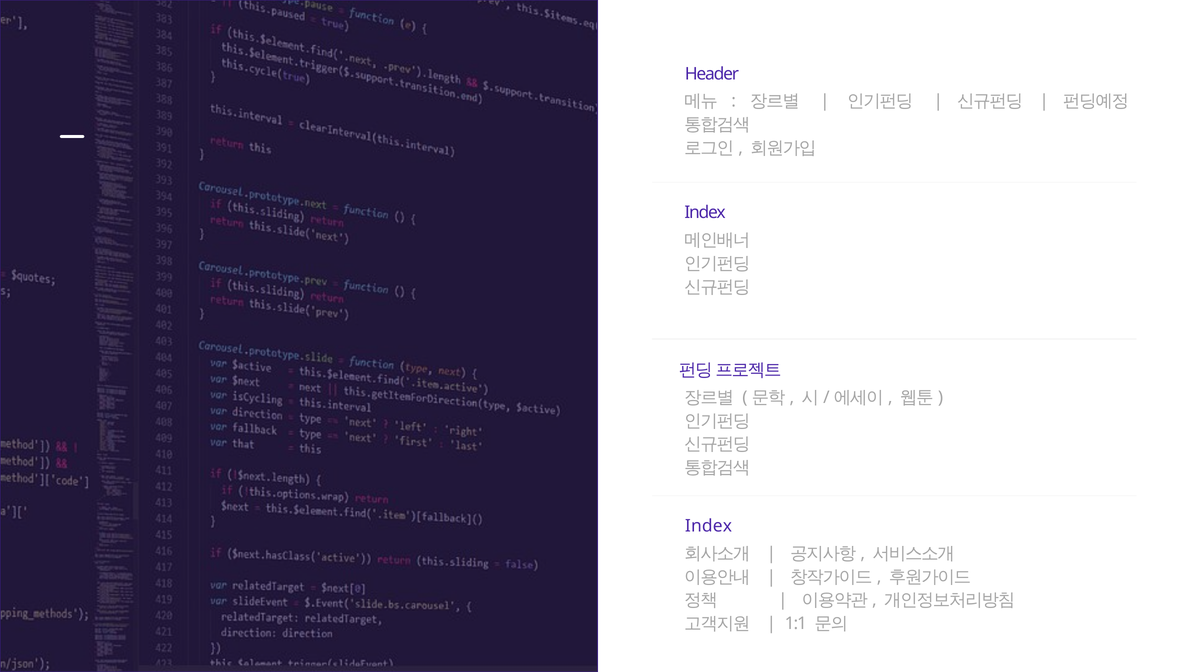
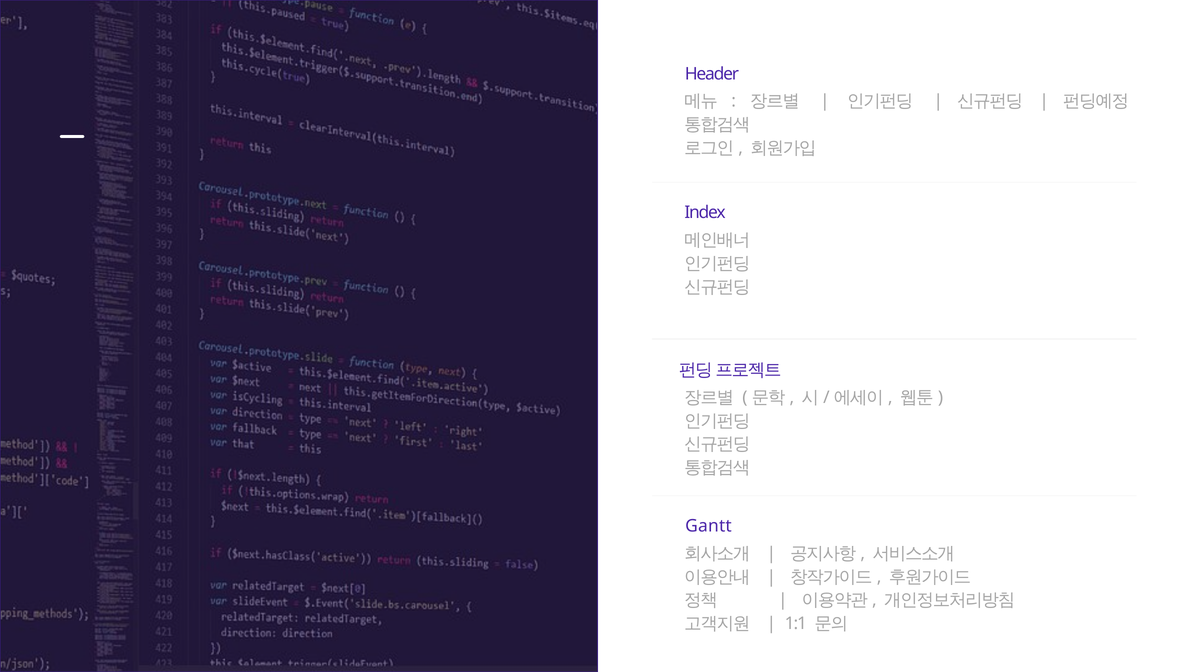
Index at (709, 526): Index -> Gantt
